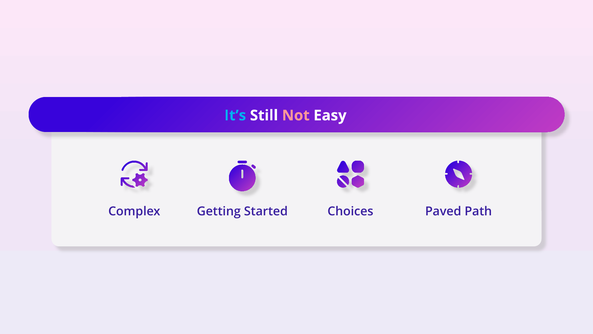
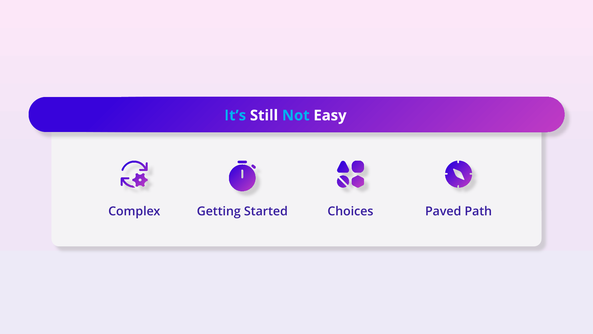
Not colour: pink -> light blue
